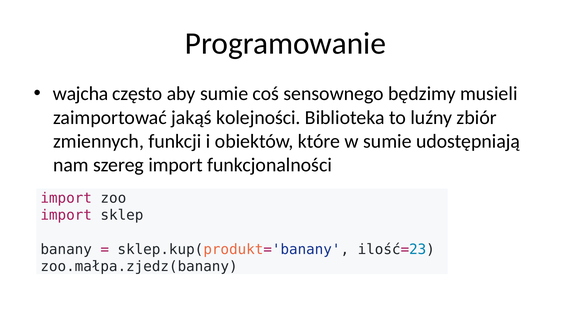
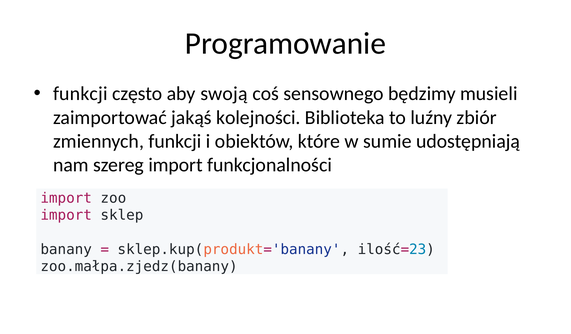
wajcha at (81, 94): wajcha -> funkcji
aby sumie: sumie -> swoją
